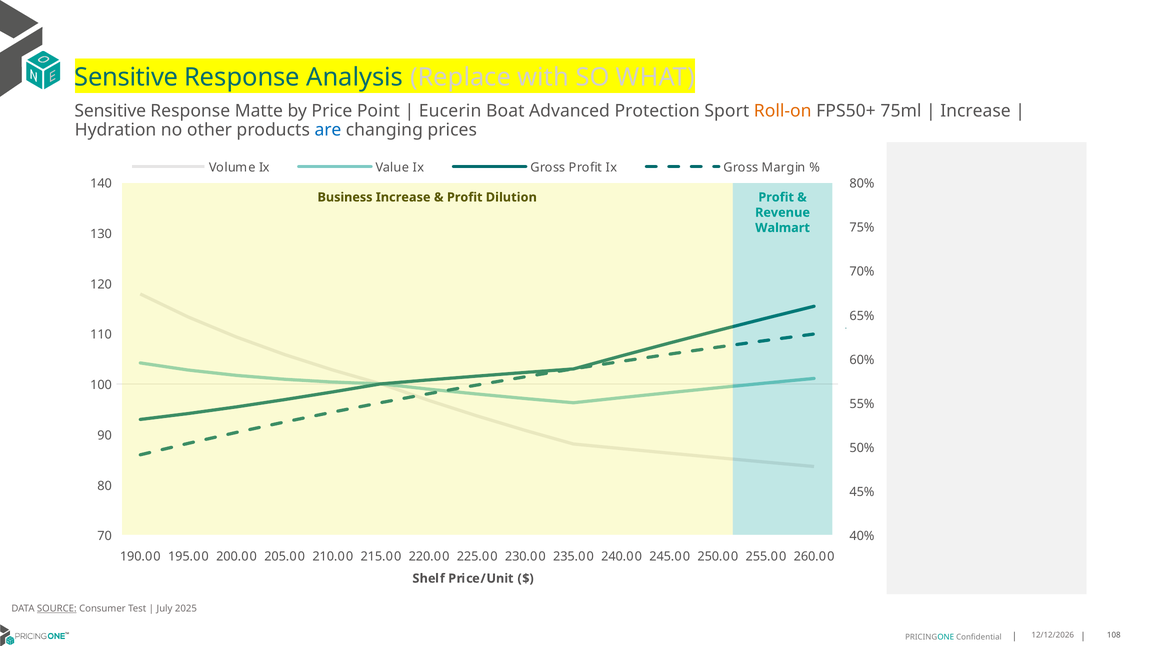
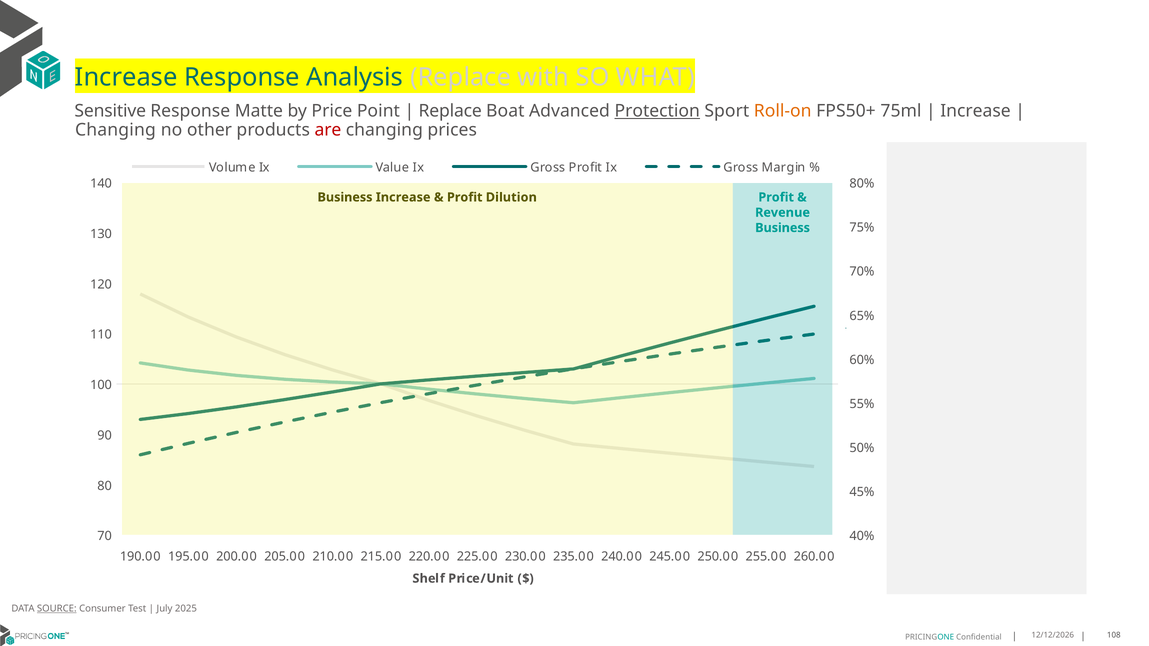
Sensitive at (126, 77): Sensitive -> Increase
Eucerin at (450, 111): Eucerin -> Replace
Protection underline: none -> present
Hydration at (116, 130): Hydration -> Changing
are colour: blue -> red
Walmart at (783, 228): Walmart -> Business
